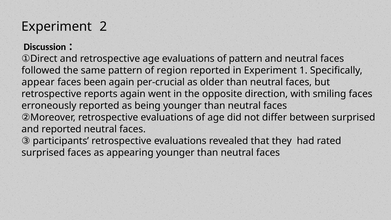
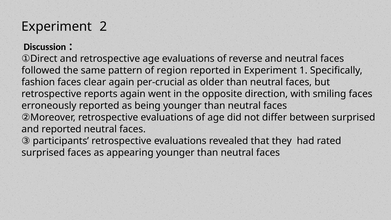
of pattern: pattern -> reverse
appear: appear -> fashion
been: been -> clear
